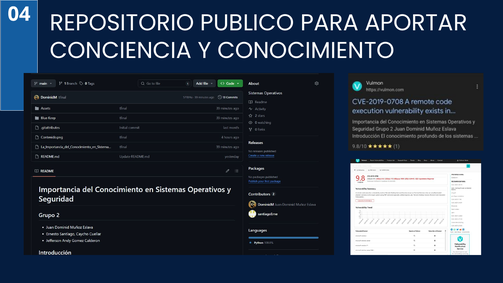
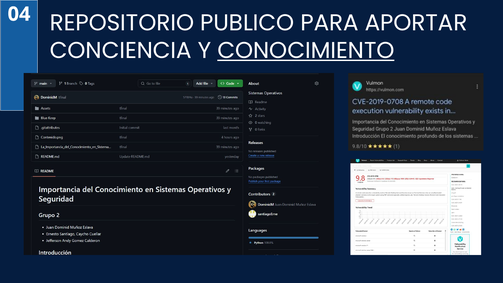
CONOCIMIENTO underline: none -> present
